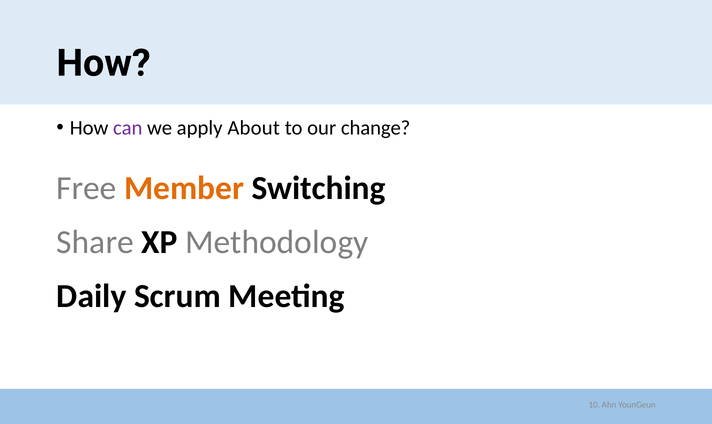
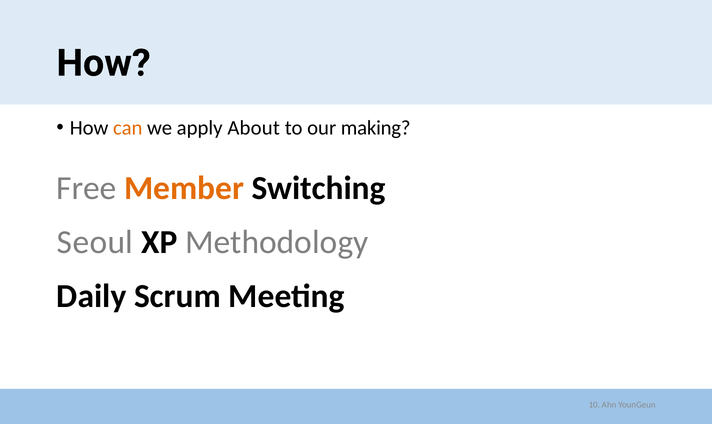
can colour: purple -> orange
change: change -> making
Share: Share -> Seoul
